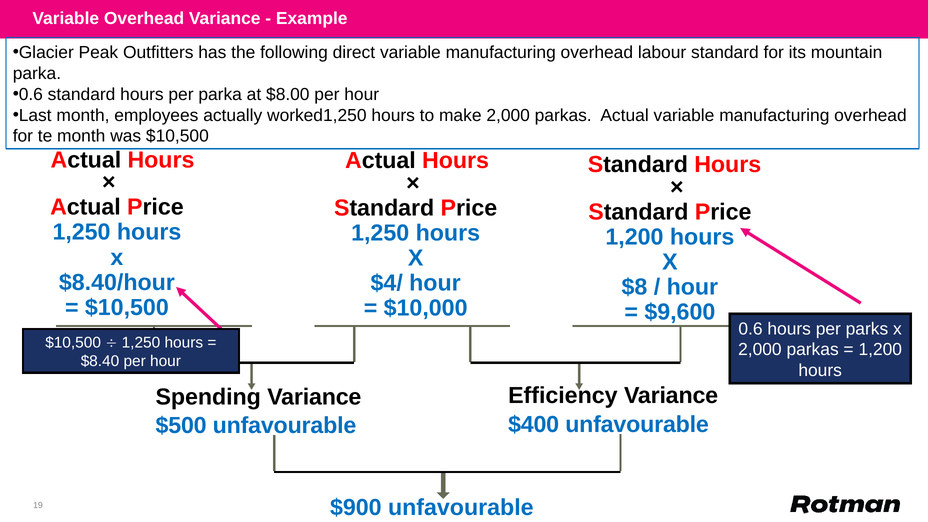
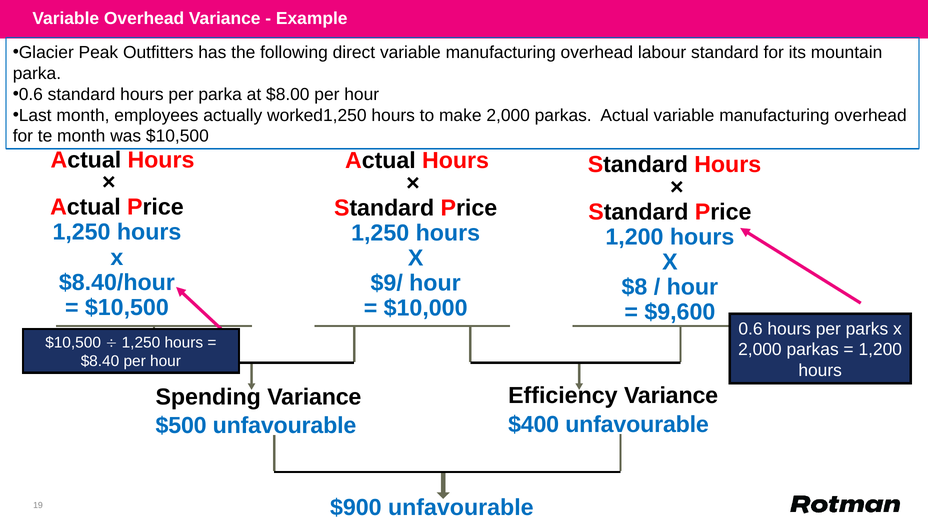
$4/: $4/ -> $9/
